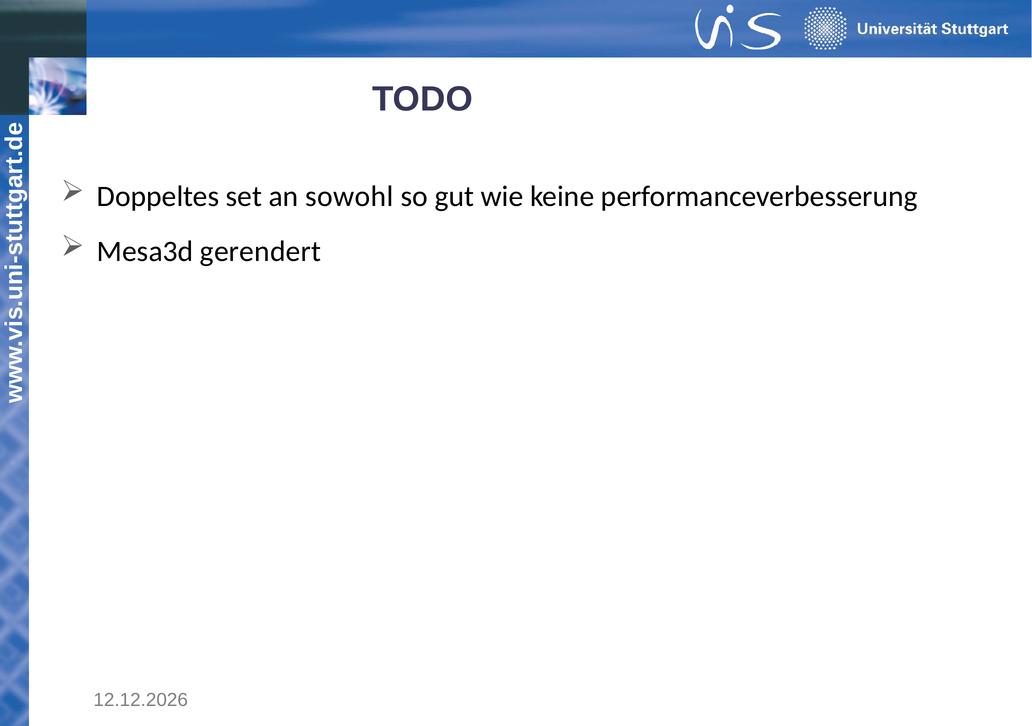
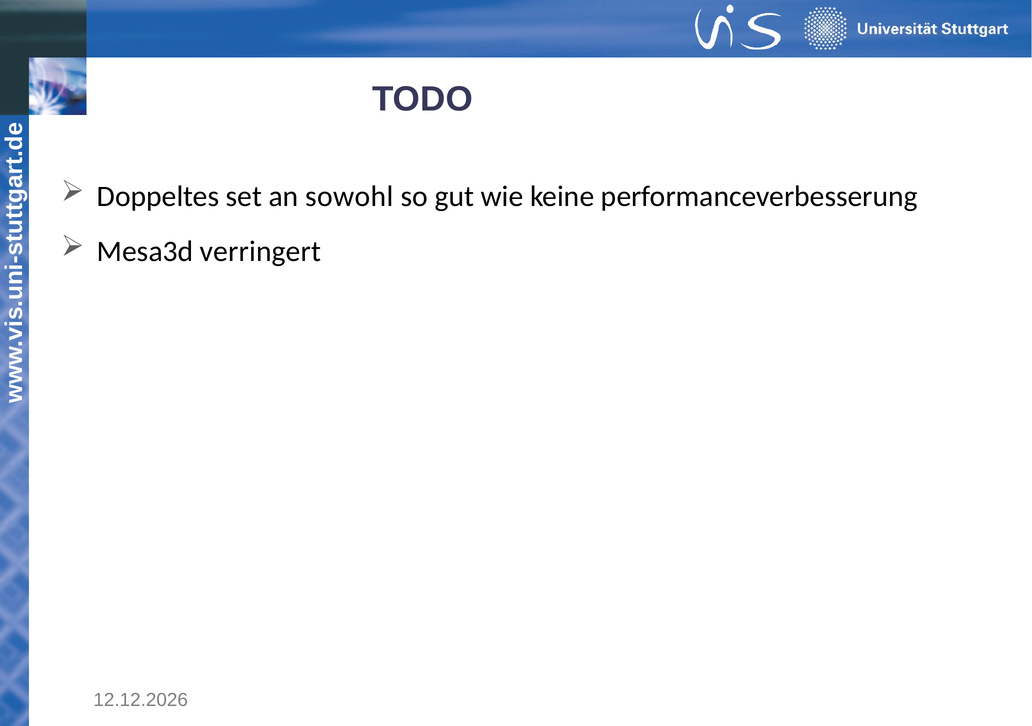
gerendert: gerendert -> verringert
